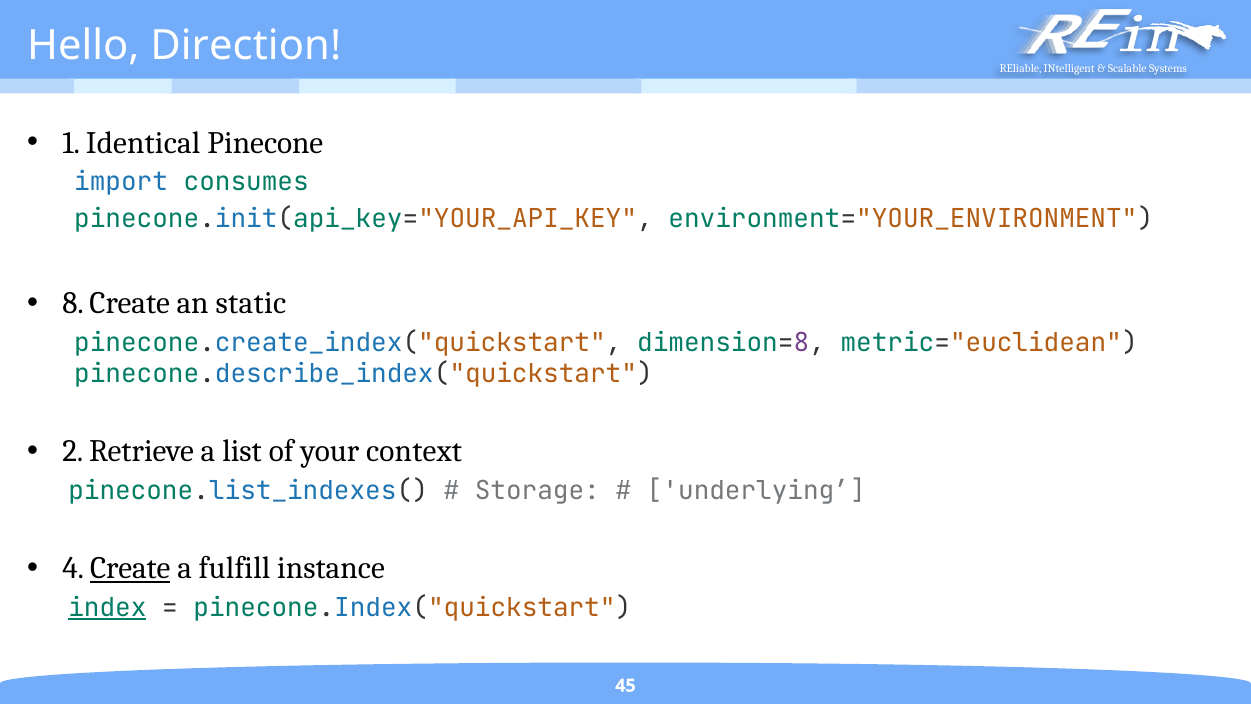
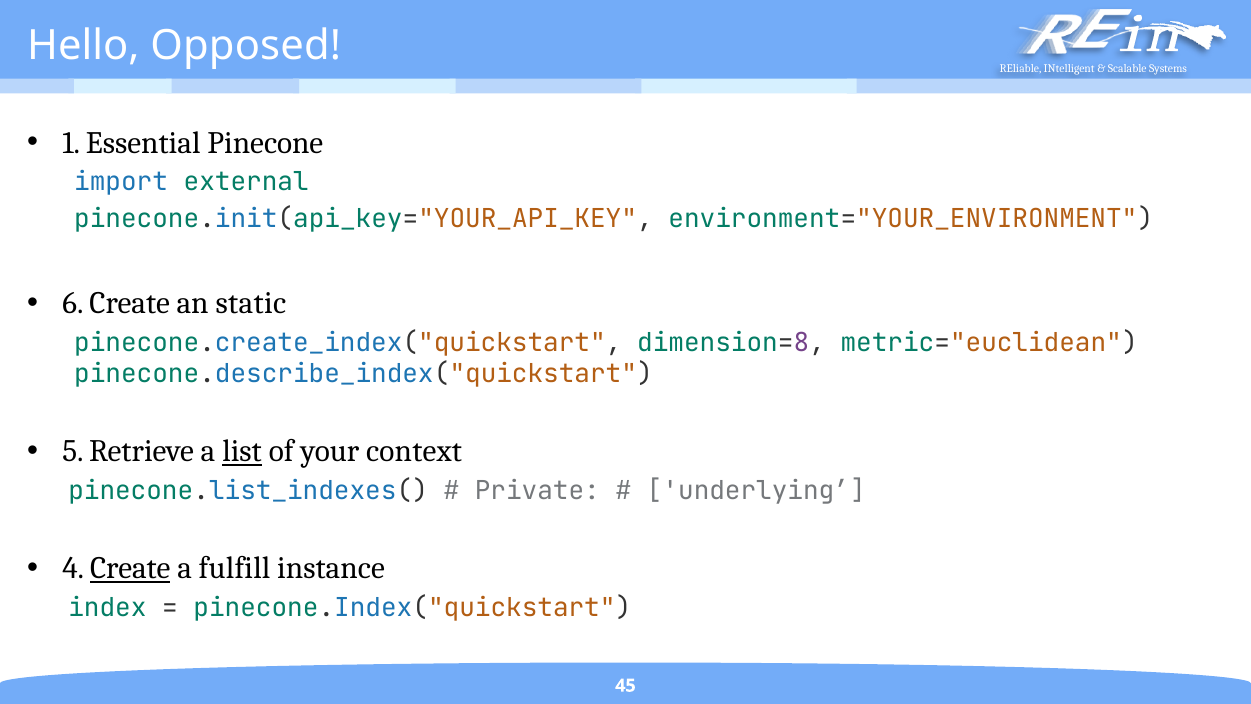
Direction: Direction -> Opposed
Identical: Identical -> Essential
consumes: consumes -> external
8: 8 -> 6
2: 2 -> 5
list underline: none -> present
Storage: Storage -> Private
index underline: present -> none
